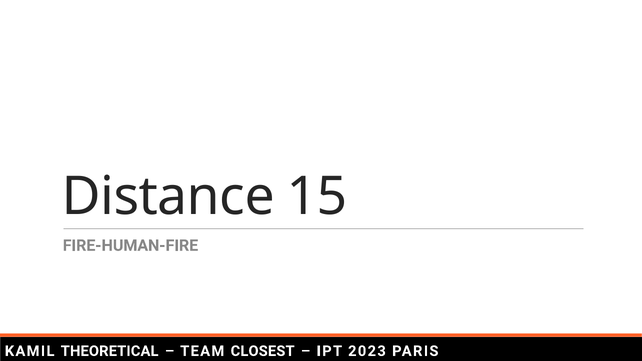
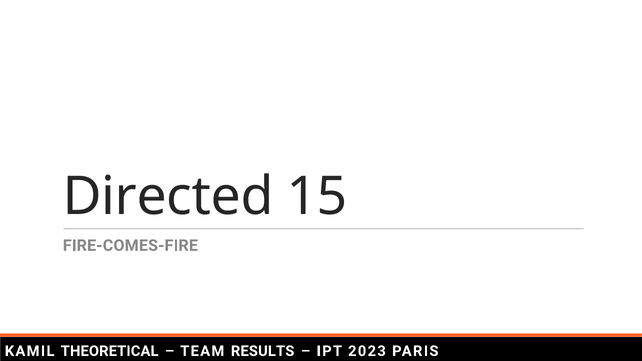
Distance: Distance -> Directed
FIRE-HUMAN-FIRE: FIRE-HUMAN-FIRE -> FIRE-COMES-FIRE
CLOSEST: CLOSEST -> RESULTS
